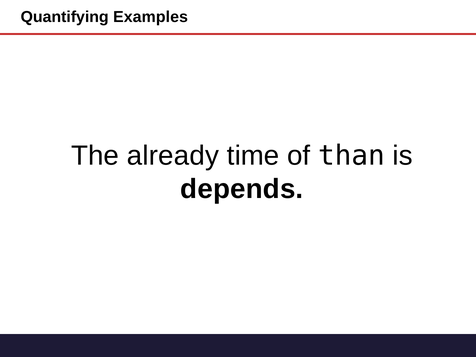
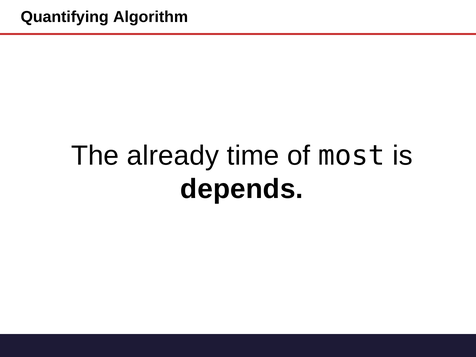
Examples: Examples -> Algorithm
than: than -> most
